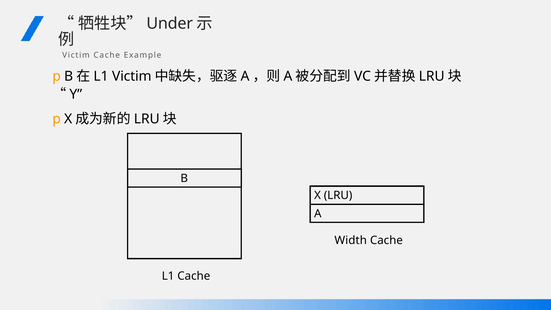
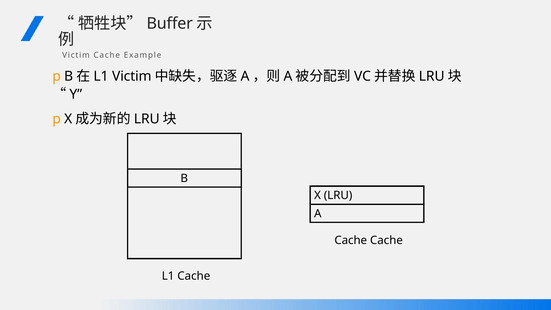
Under: Under -> Buffer
Width at (351, 240): Width -> Cache
